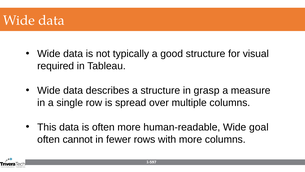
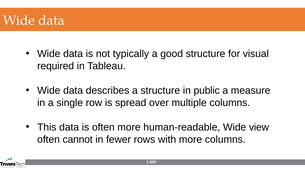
grasp: grasp -> public
goal: goal -> view
